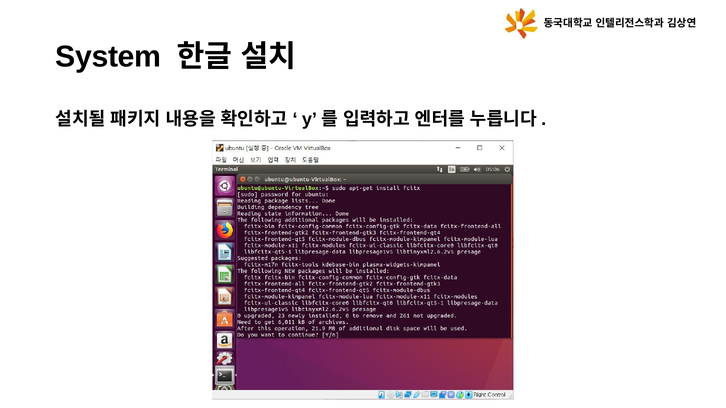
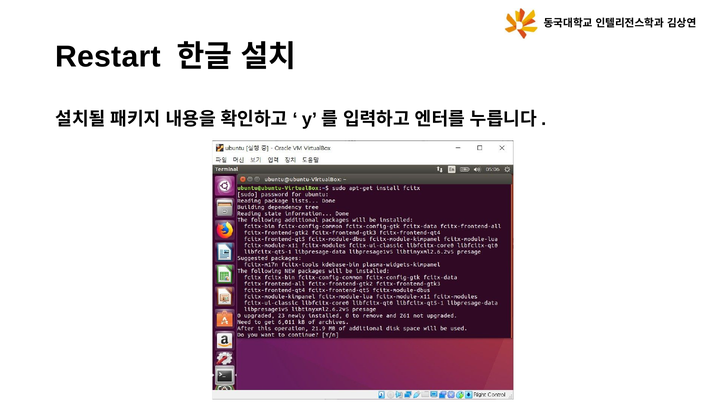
System: System -> Restart
